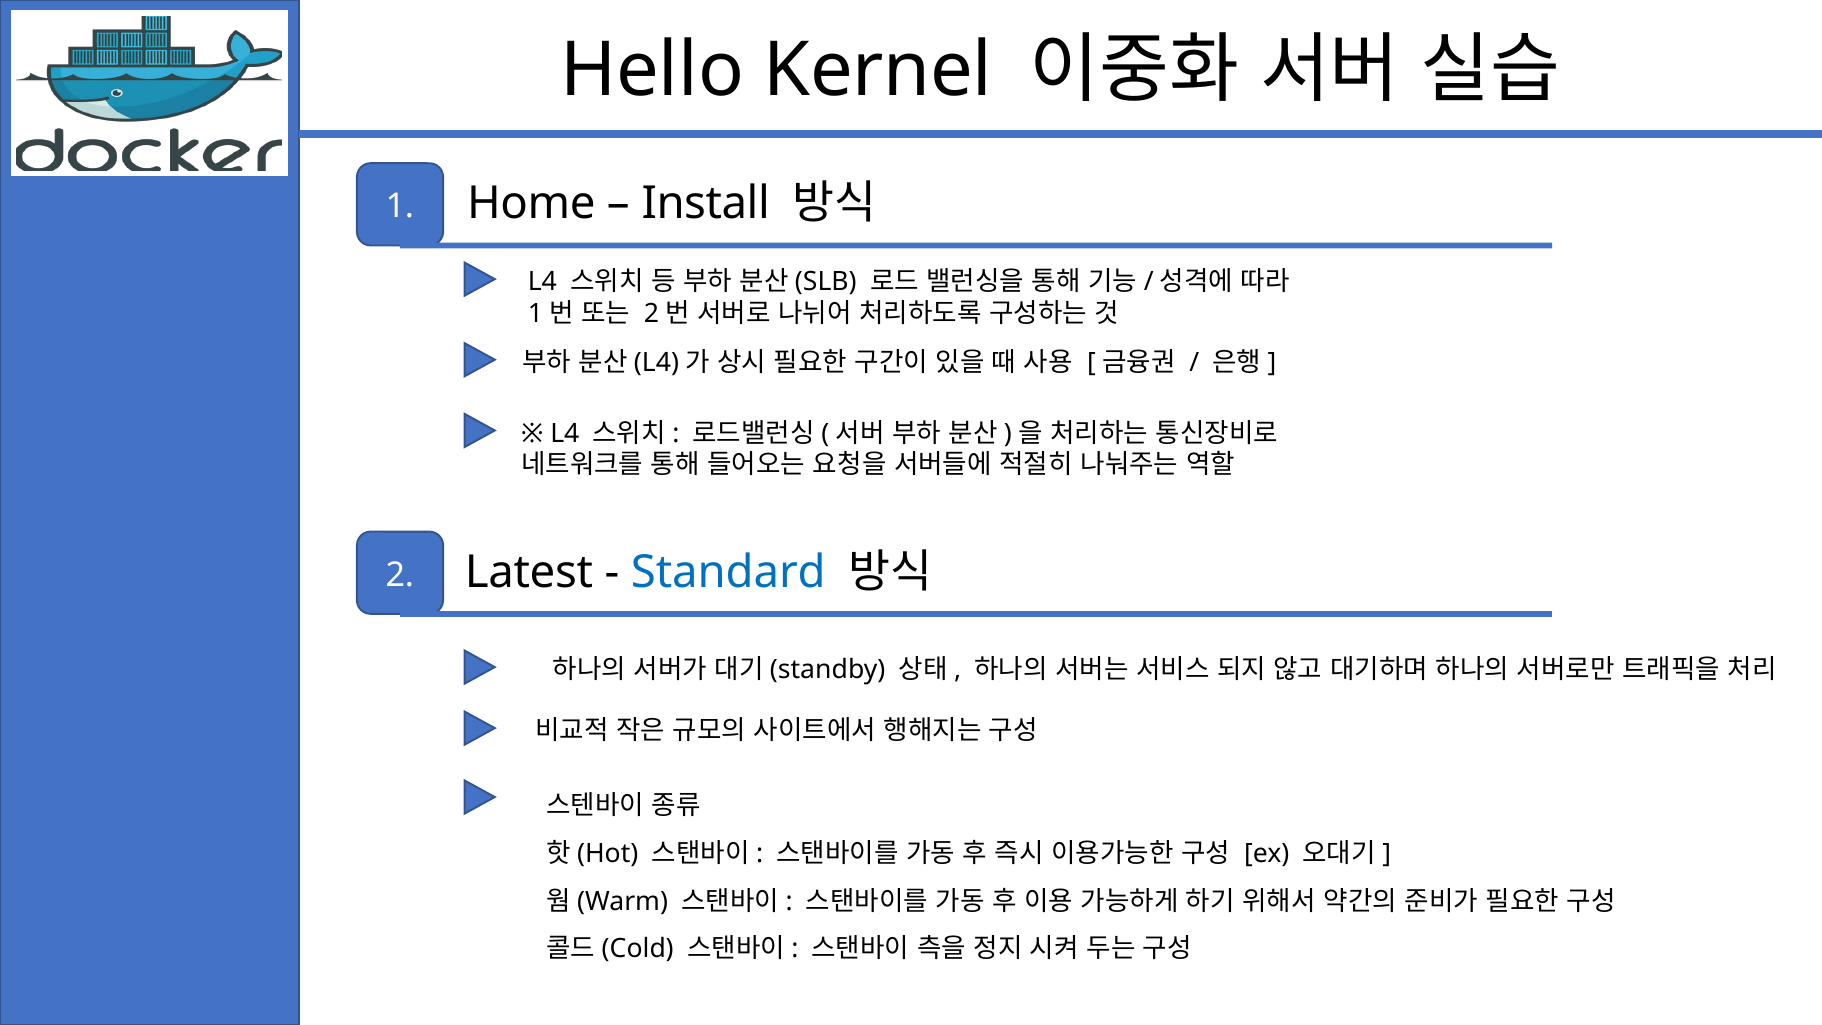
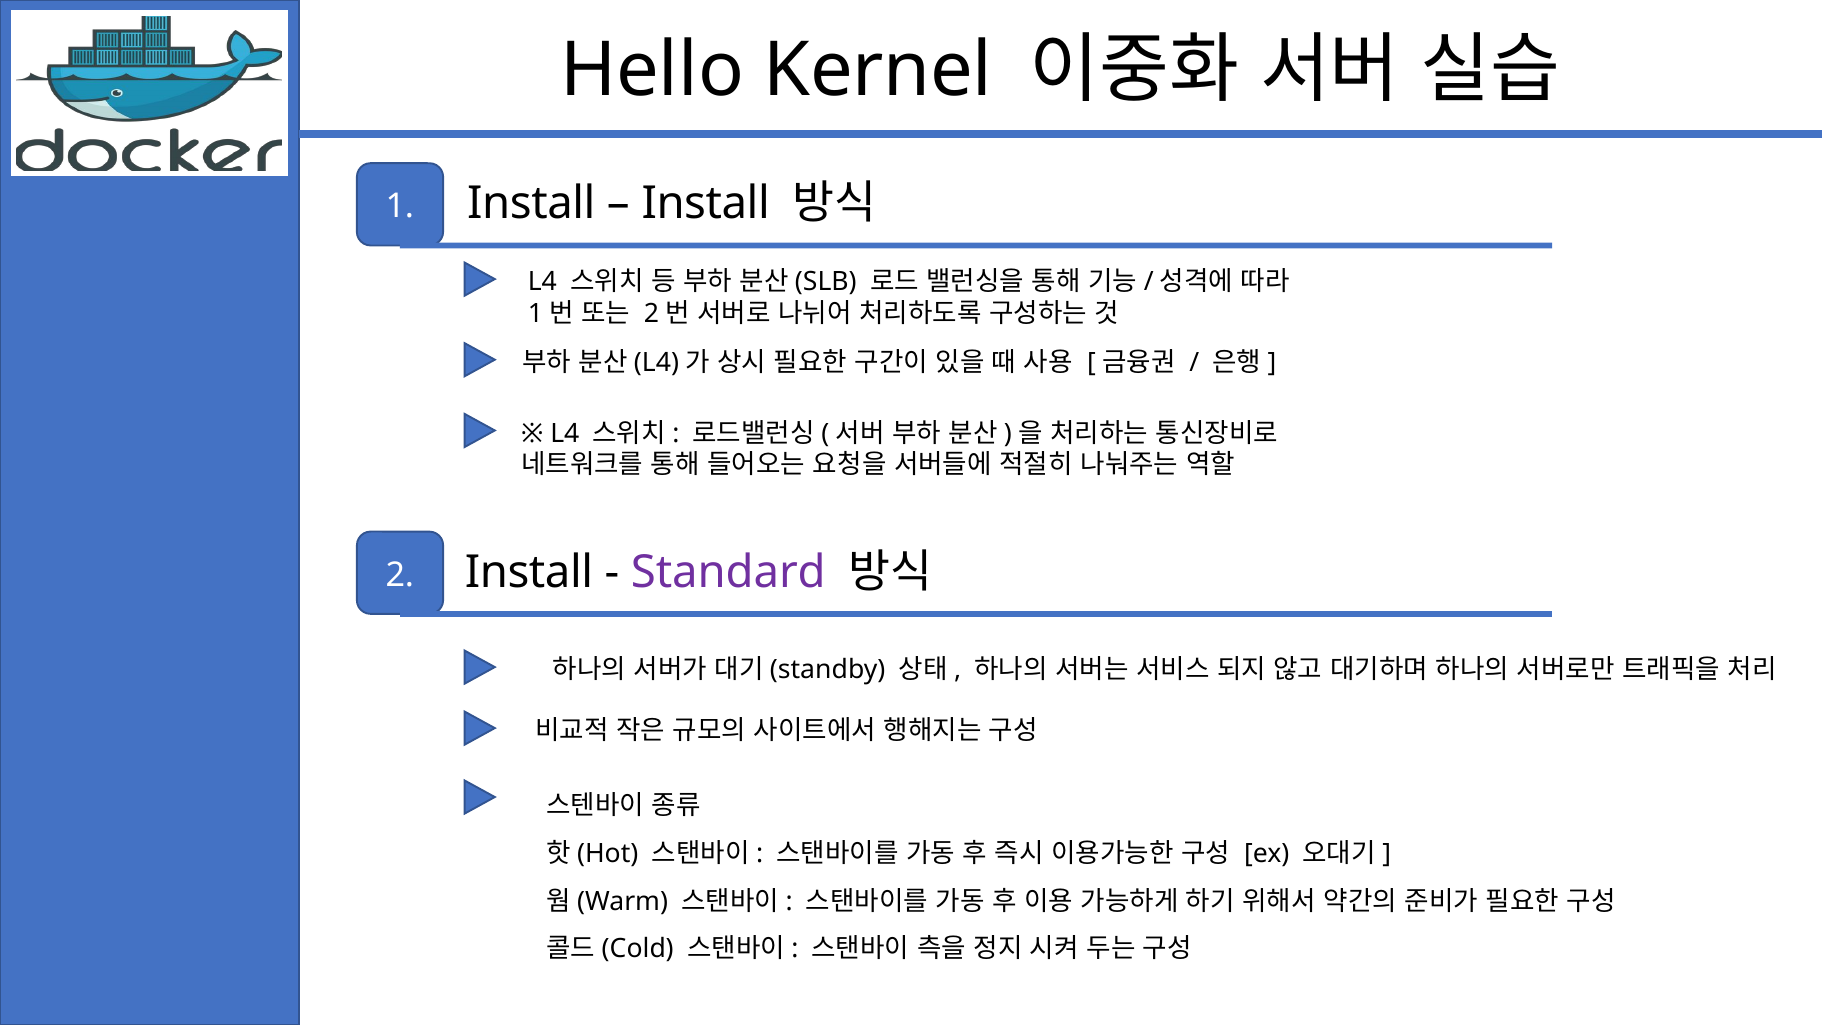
1 Home: Home -> Install
2 Latest: Latest -> Install
Standard colour: blue -> purple
